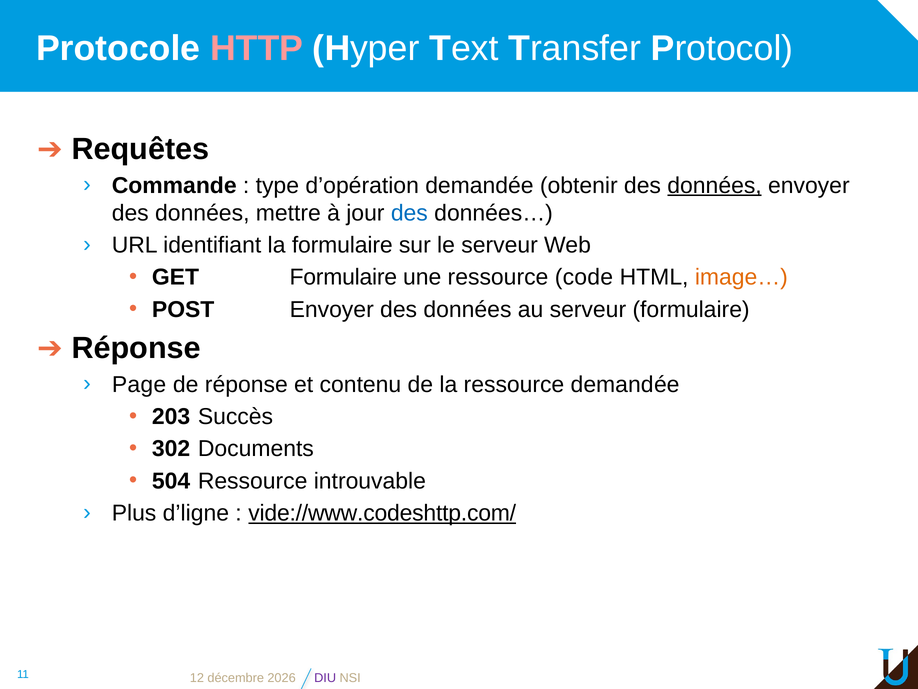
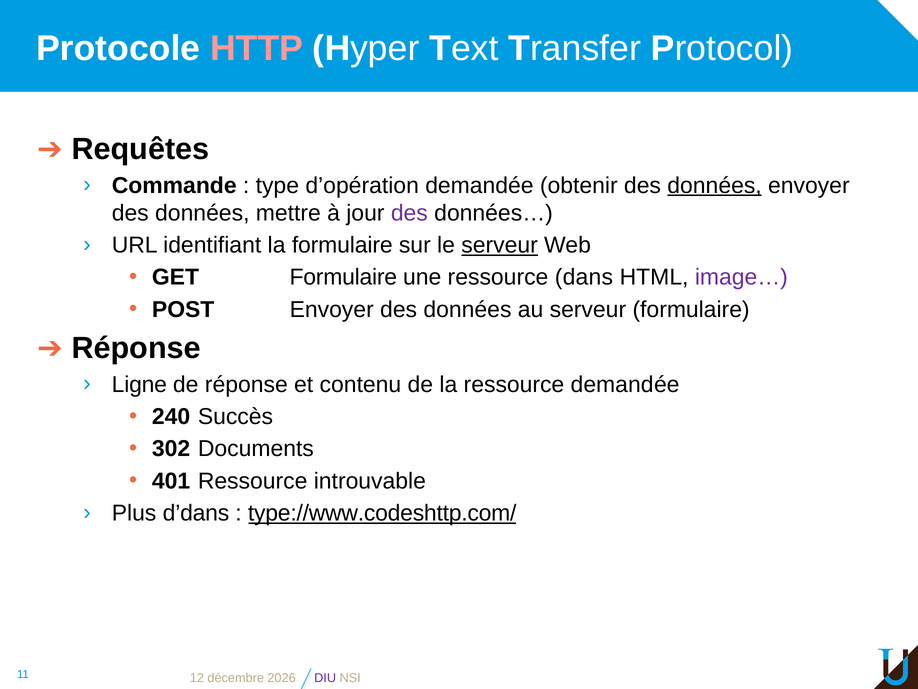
des at (409, 213) colour: blue -> purple
serveur at (500, 245) underline: none -> present
code: code -> dans
image… colour: orange -> purple
Page: Page -> Ligne
203: 203 -> 240
504: 504 -> 401
d’ligne: d’ligne -> d’dans
vide://www.codeshttp.com/: vide://www.codeshttp.com/ -> type://www.codeshttp.com/
